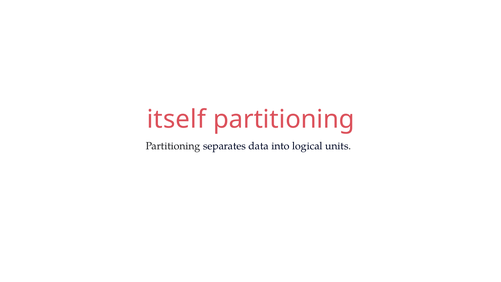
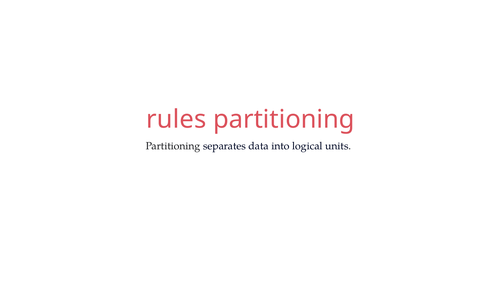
itself: itself -> rules
